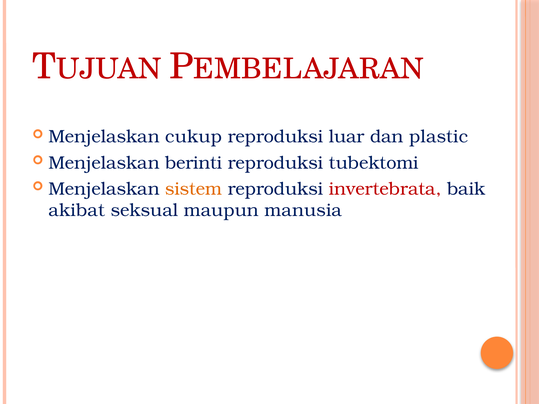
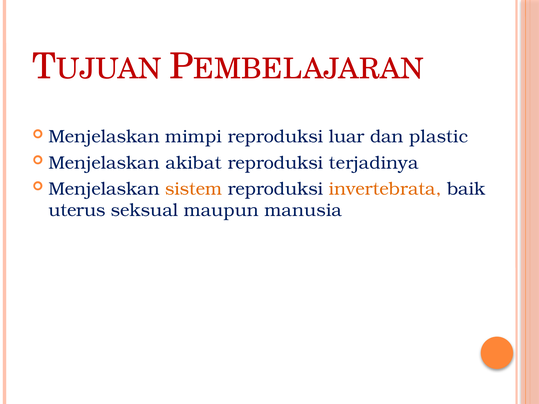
cukup: cukup -> mimpi
berinti: berinti -> akibat
tubektomi: tubektomi -> terjadinya
invertebrata colour: red -> orange
akibat: akibat -> uterus
